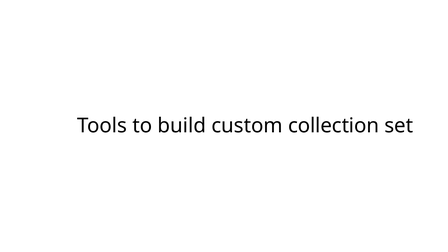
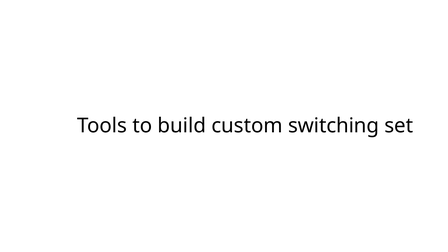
collection: collection -> switching
